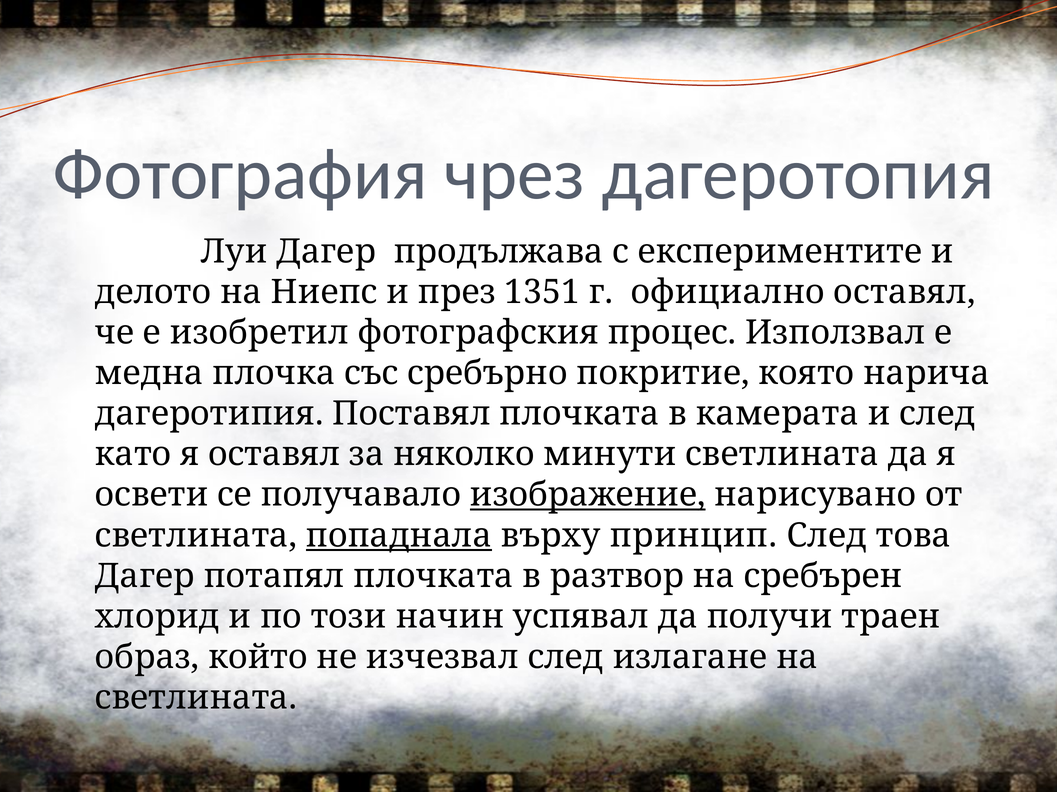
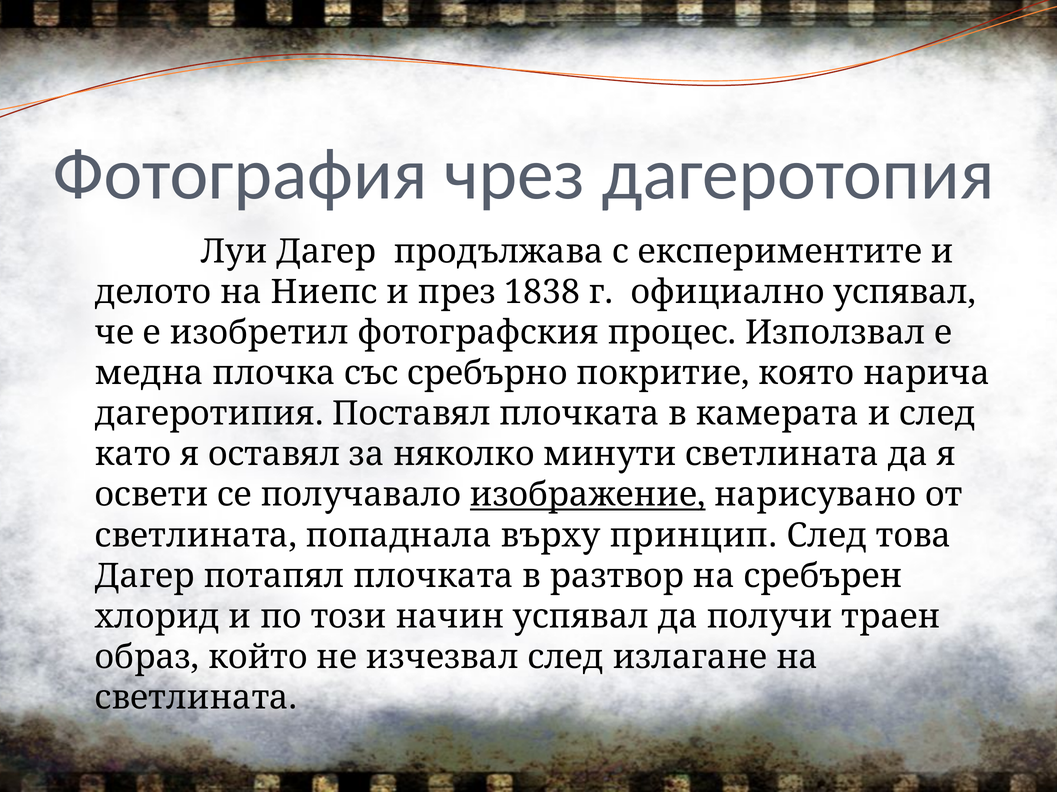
1351: 1351 -> 1838
официално оставял: оставял -> успявал
попаднала underline: present -> none
